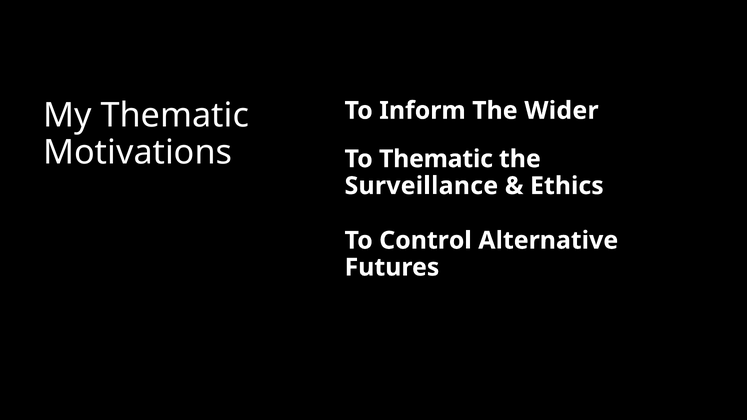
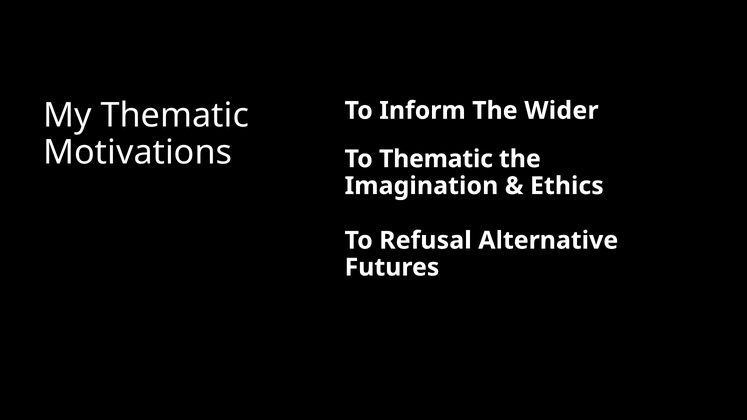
Surveillance: Surveillance -> Imagination
Control: Control -> Refusal
